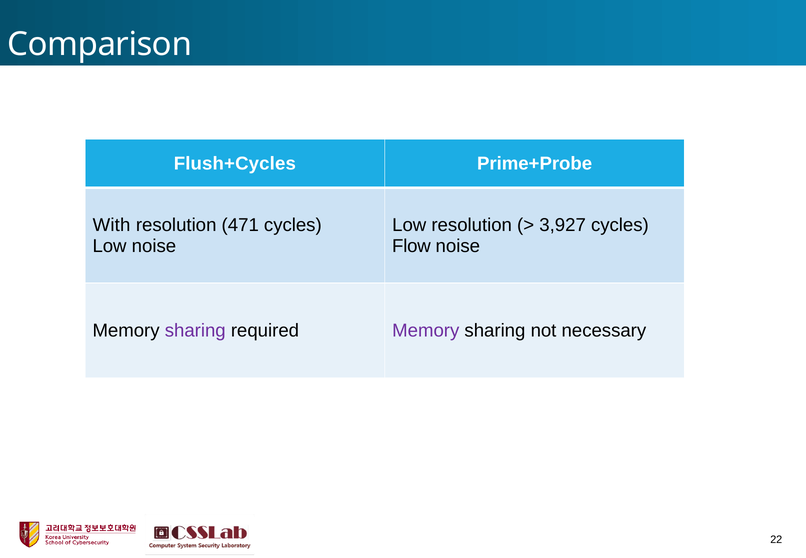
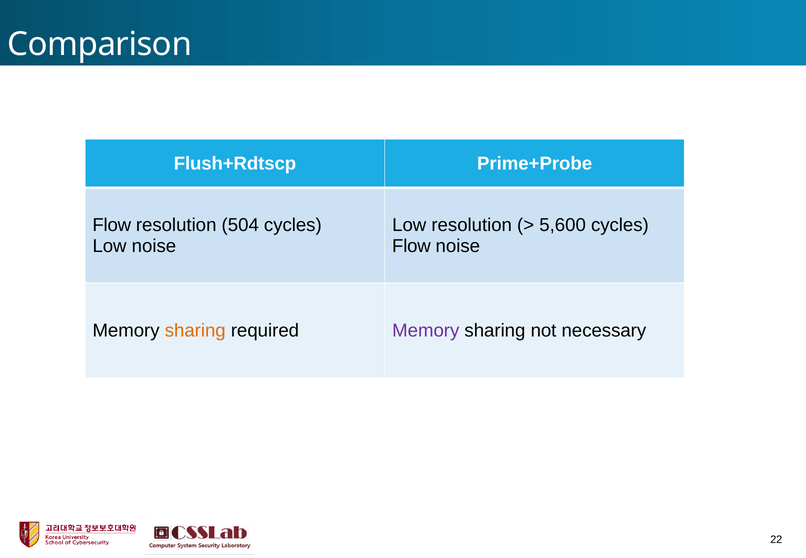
Flush+Cycles: Flush+Cycles -> Flush+Rdtscp
With at (112, 225): With -> Flow
471: 471 -> 504
3,927: 3,927 -> 5,600
sharing at (195, 331) colour: purple -> orange
